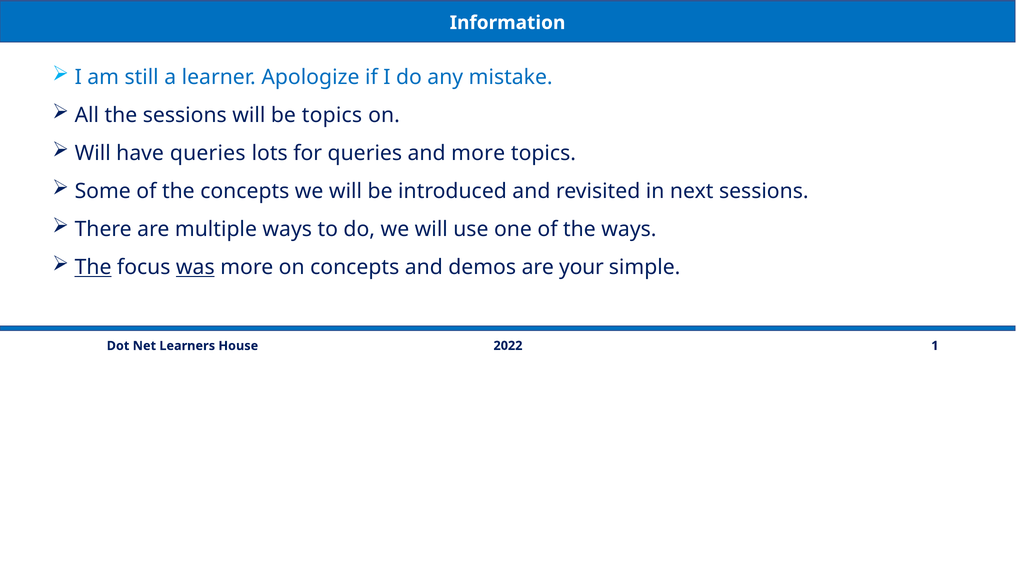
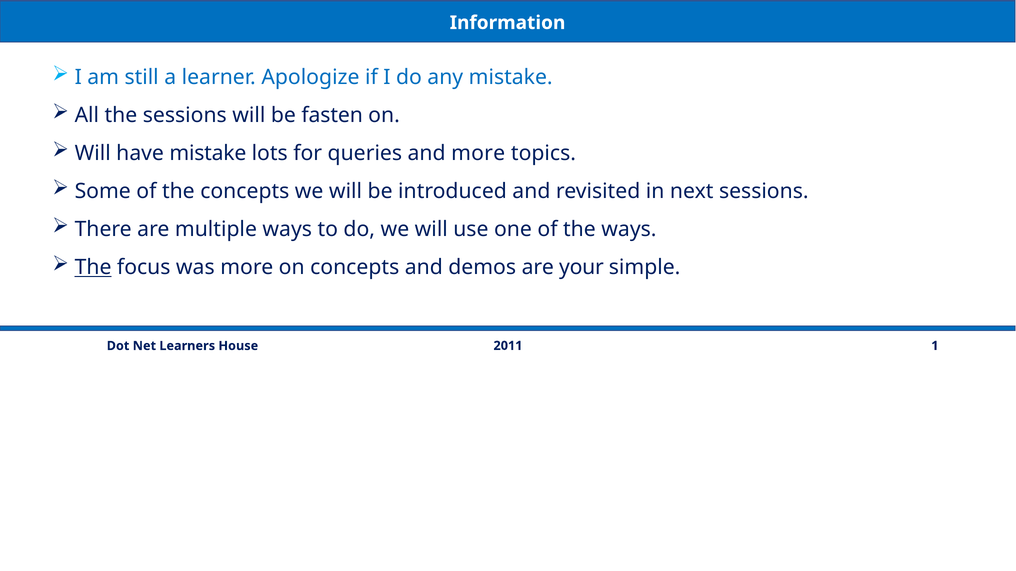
be topics: topics -> fasten
have queries: queries -> mistake
was underline: present -> none
2022: 2022 -> 2011
